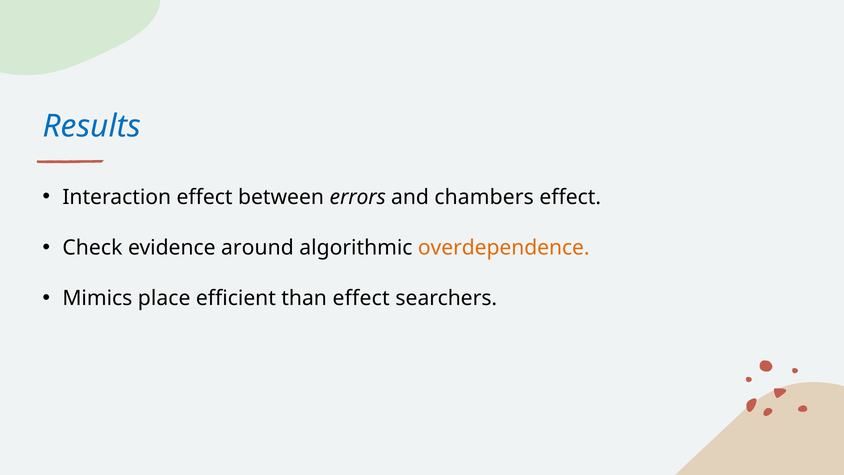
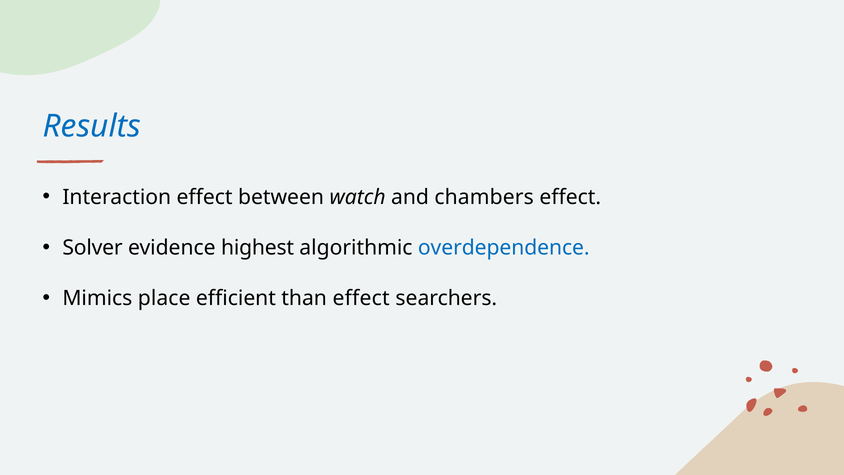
errors: errors -> watch
Check: Check -> Solver
around: around -> highest
overdependence colour: orange -> blue
